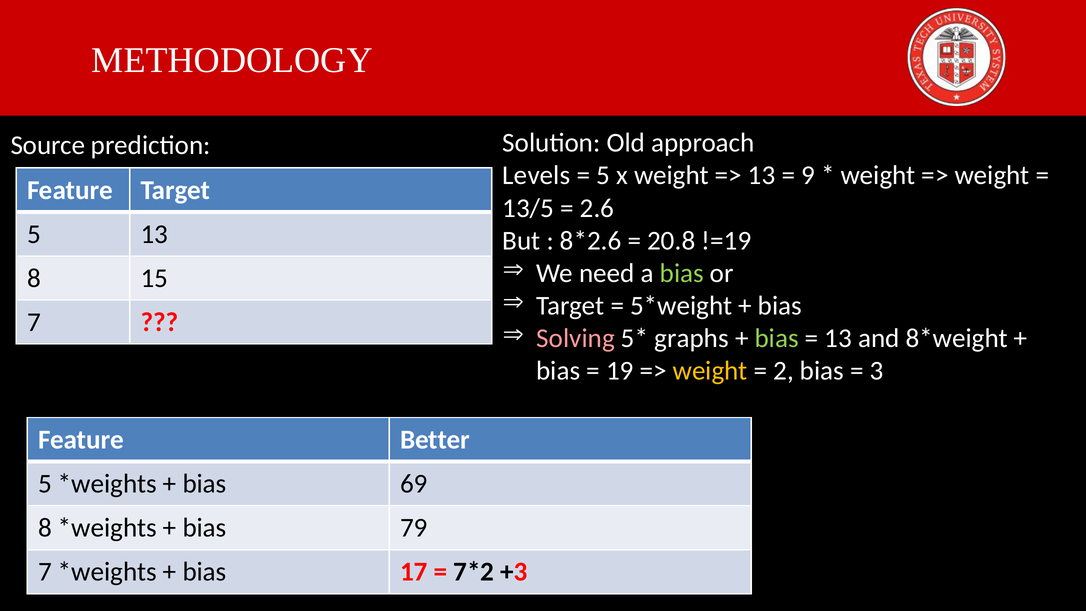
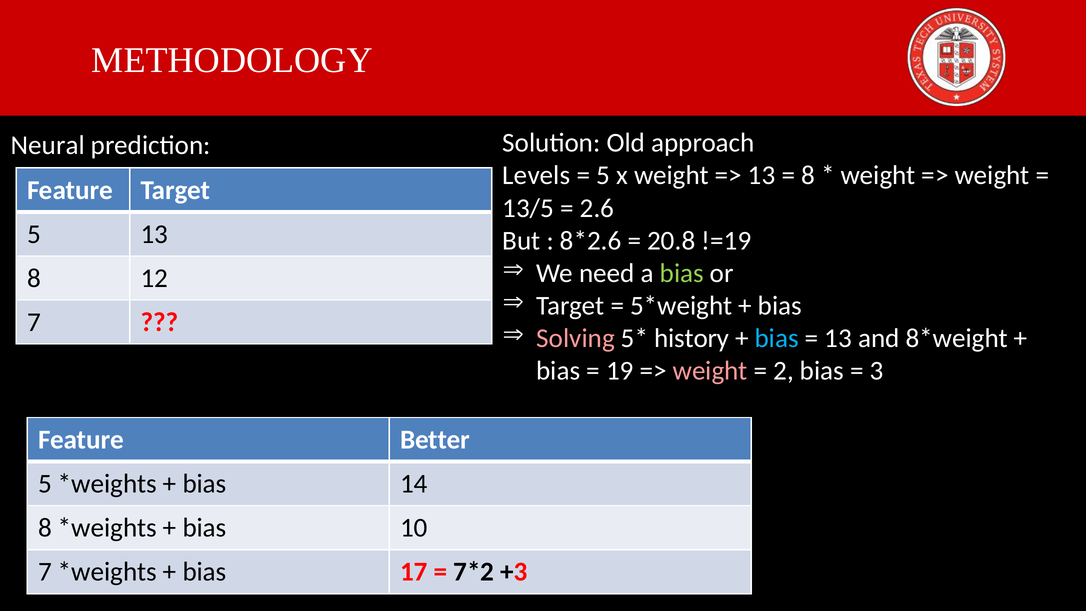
Source: Source -> Neural
9 at (808, 175): 9 -> 8
15: 15 -> 12
graphs: graphs -> history
bias at (777, 338) colour: light green -> light blue
weight at (710, 371) colour: yellow -> pink
69: 69 -> 14
79: 79 -> 10
